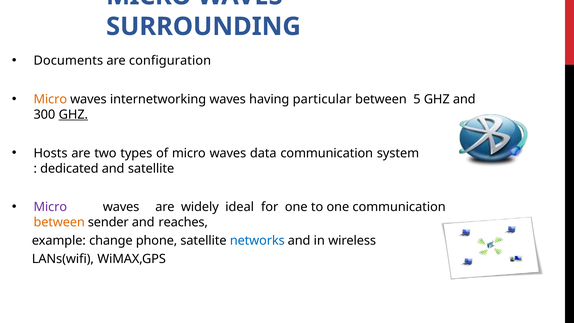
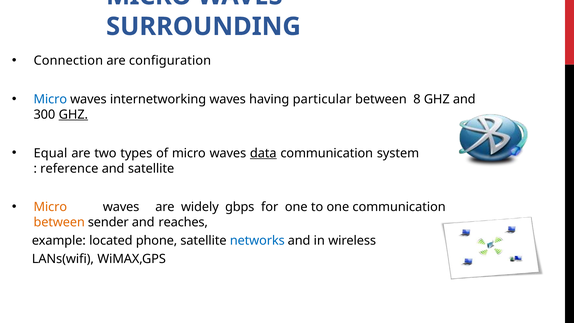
Documents: Documents -> Connection
Micro at (50, 99) colour: orange -> blue
5: 5 -> 8
Hosts: Hosts -> Equal
data underline: none -> present
dedicated: dedicated -> reference
Micro at (50, 207) colour: purple -> orange
ideal: ideal -> gbps
change: change -> located
